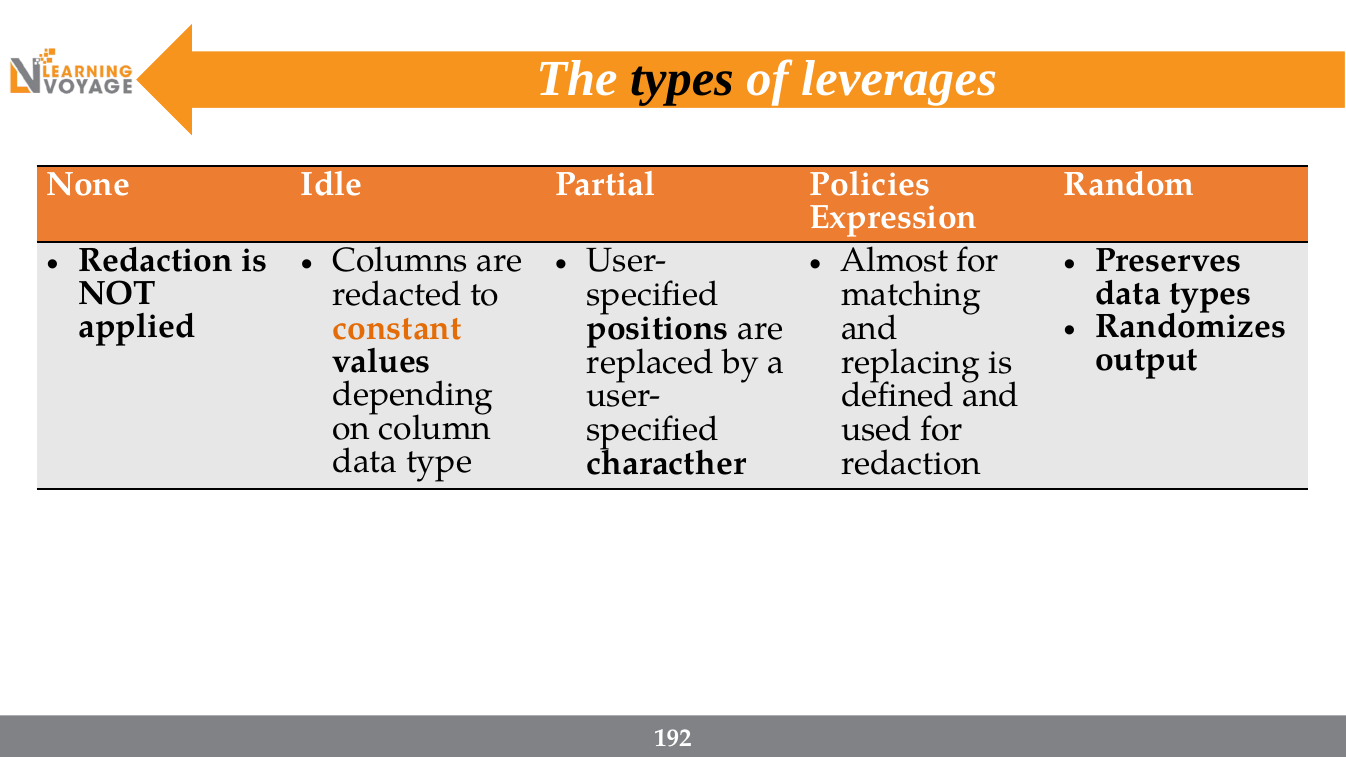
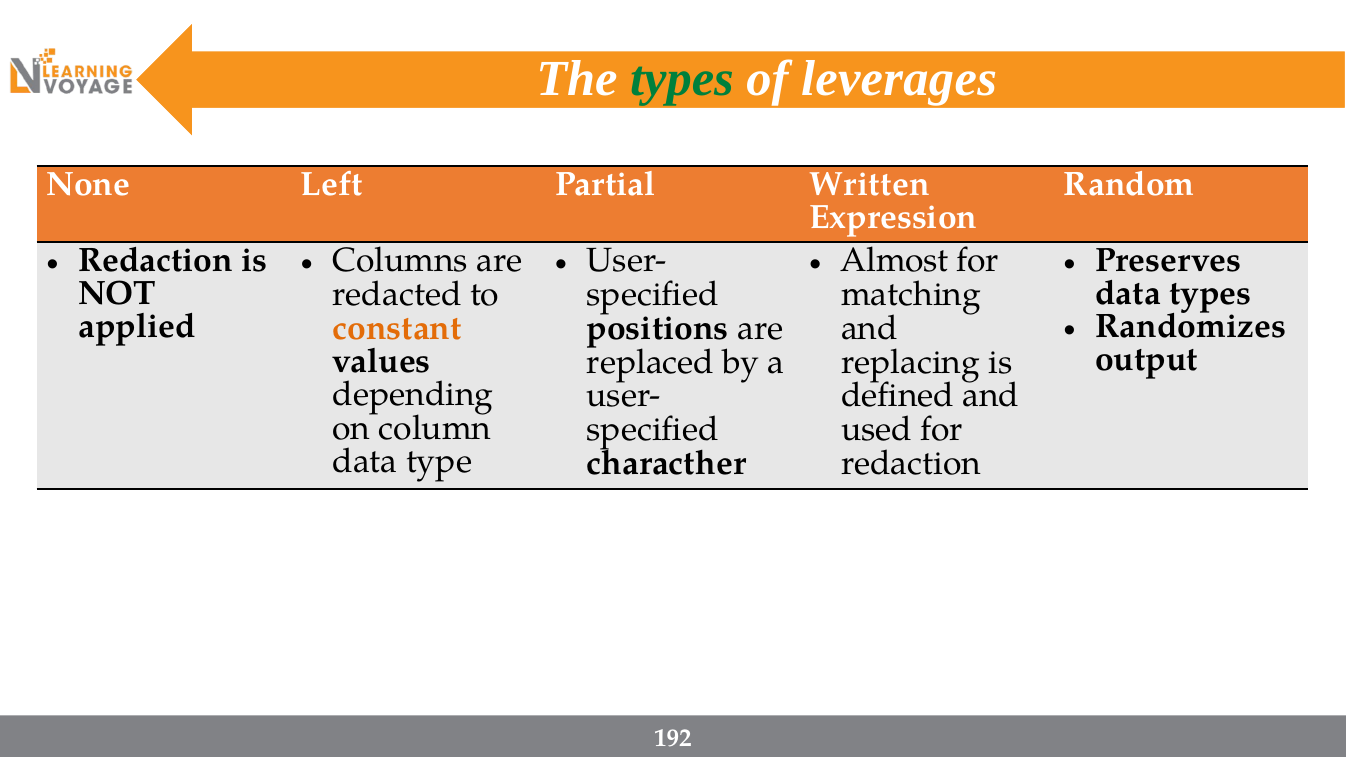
types at (682, 79) colour: black -> green
Idle: Idle -> Left
Policies: Policies -> Written
